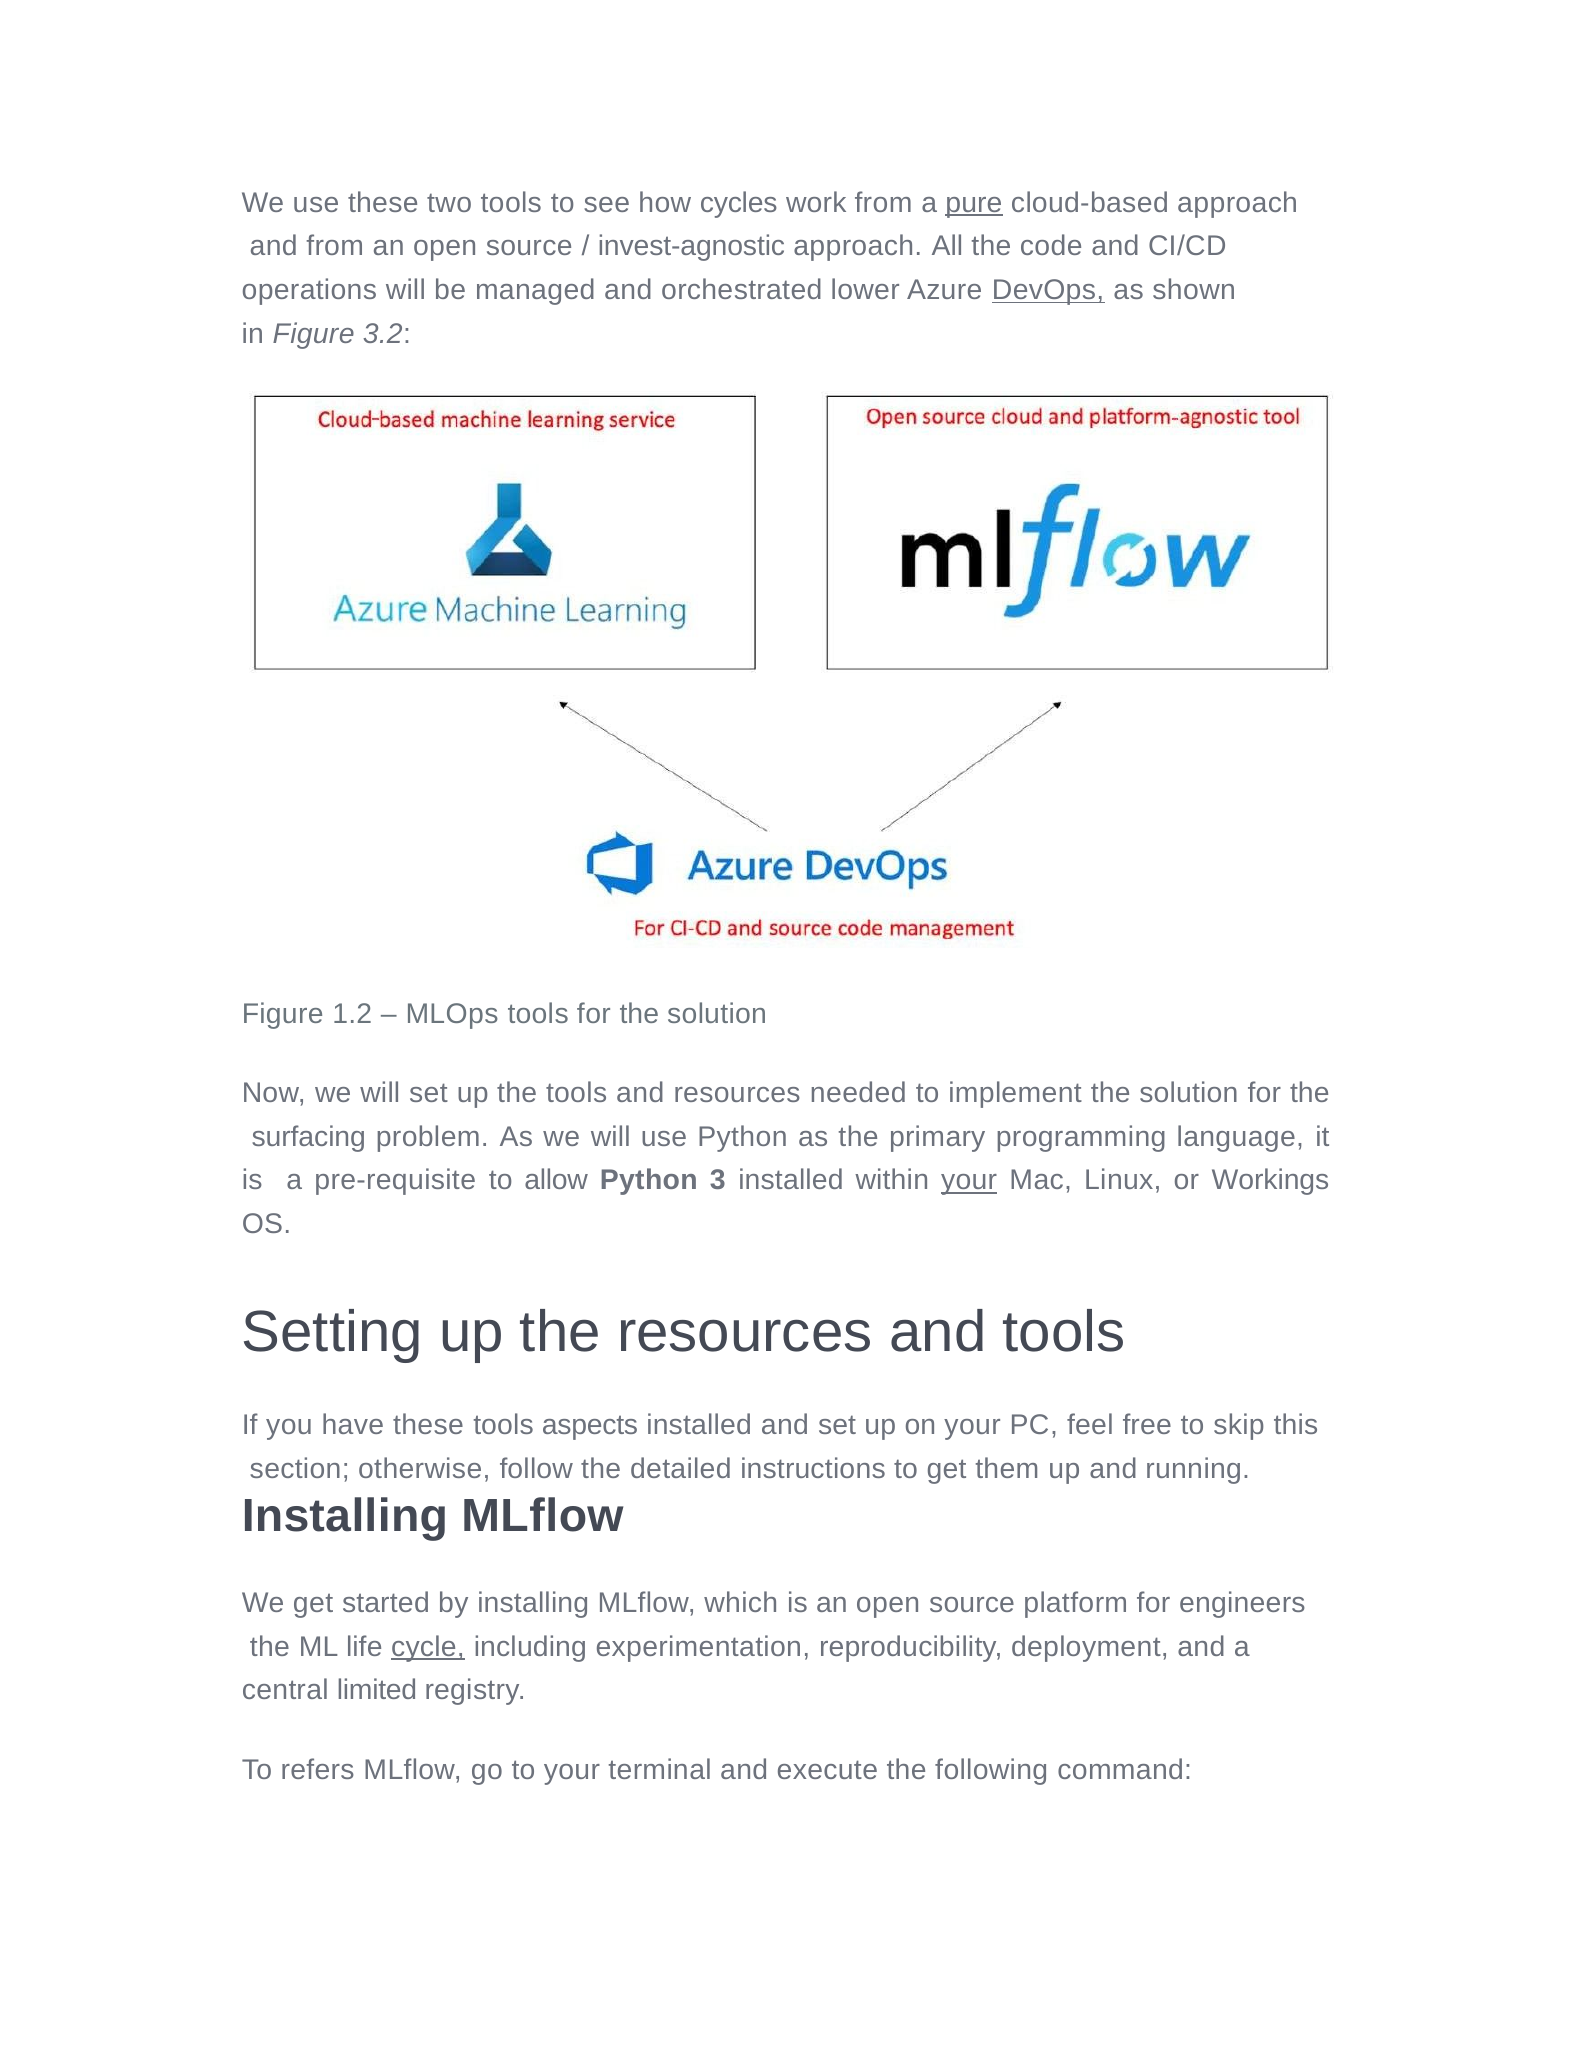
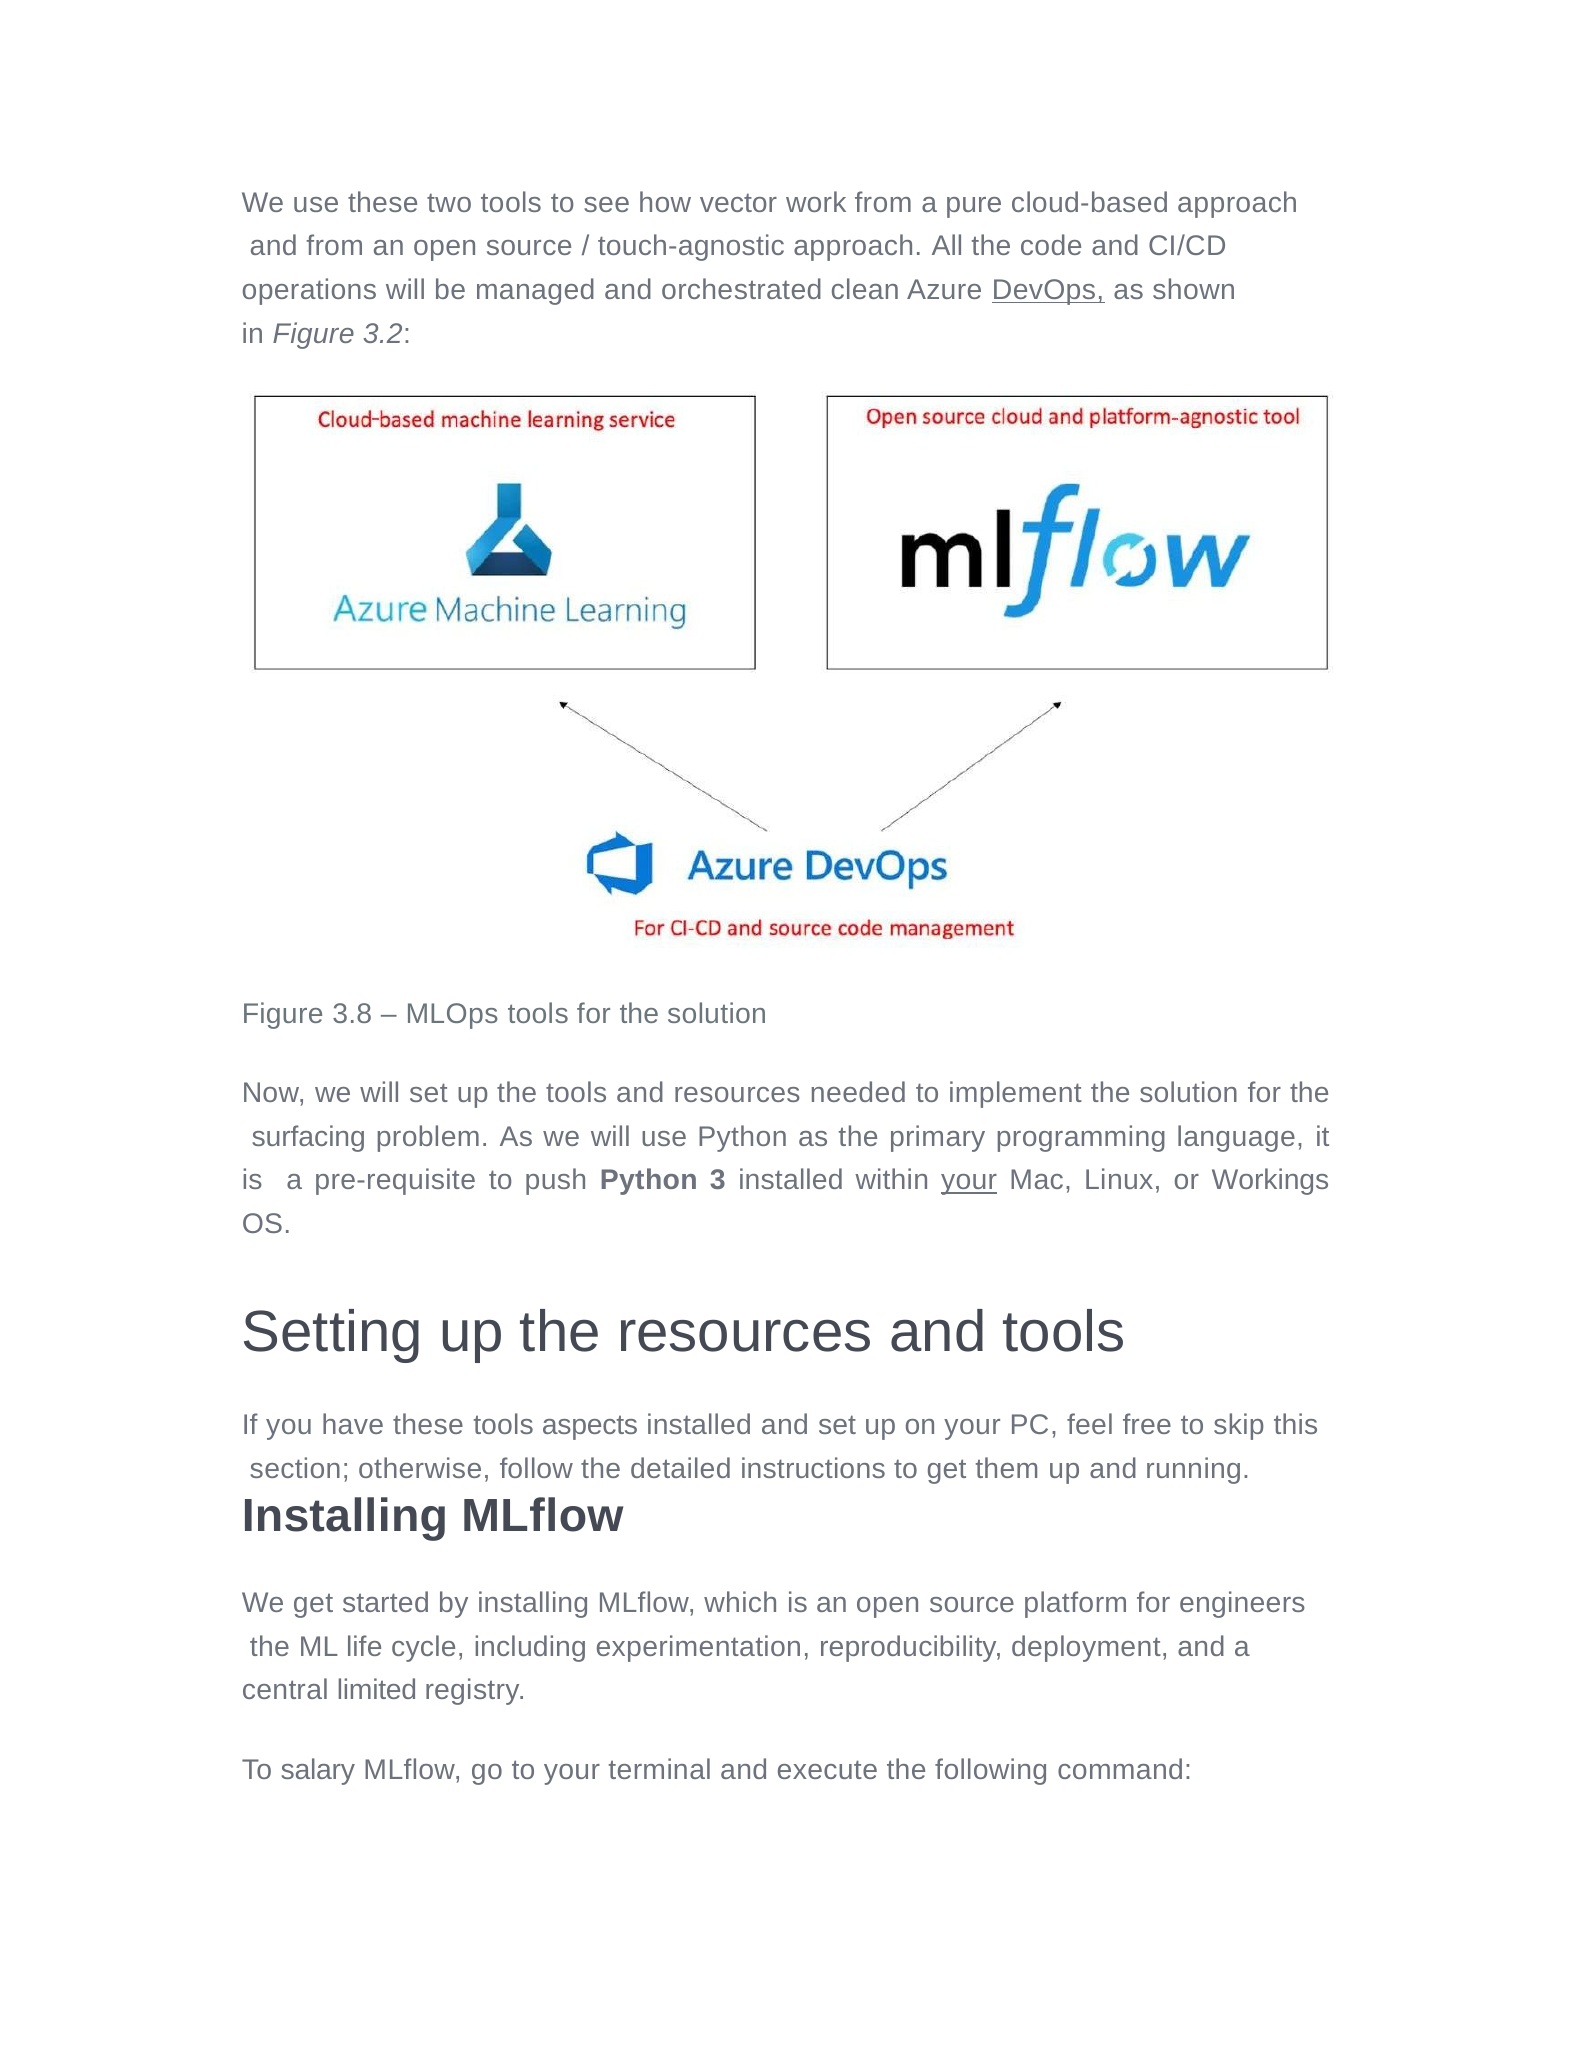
cycles: cycles -> vector
pure underline: present -> none
invest-agnostic: invest-agnostic -> touch-agnostic
lower: lower -> clean
1.2: 1.2 -> 3.8
allow: allow -> push
cycle underline: present -> none
refers: refers -> salary
